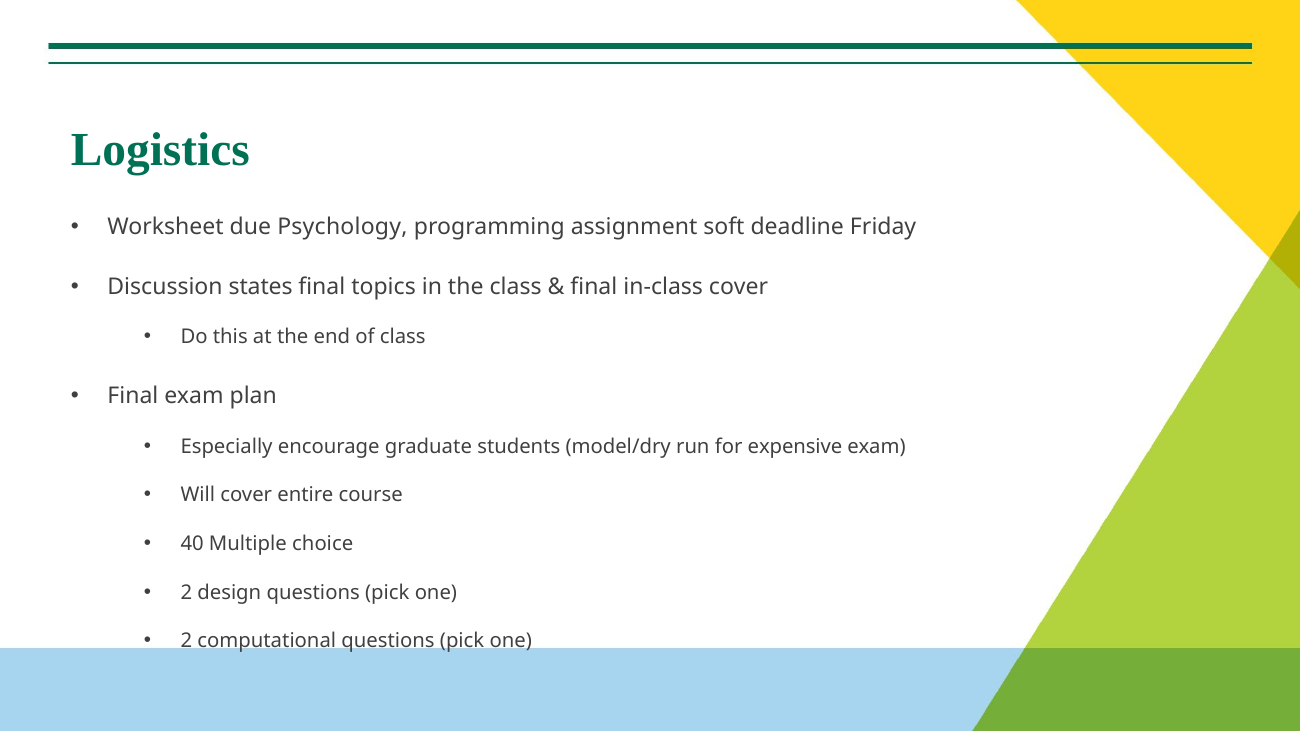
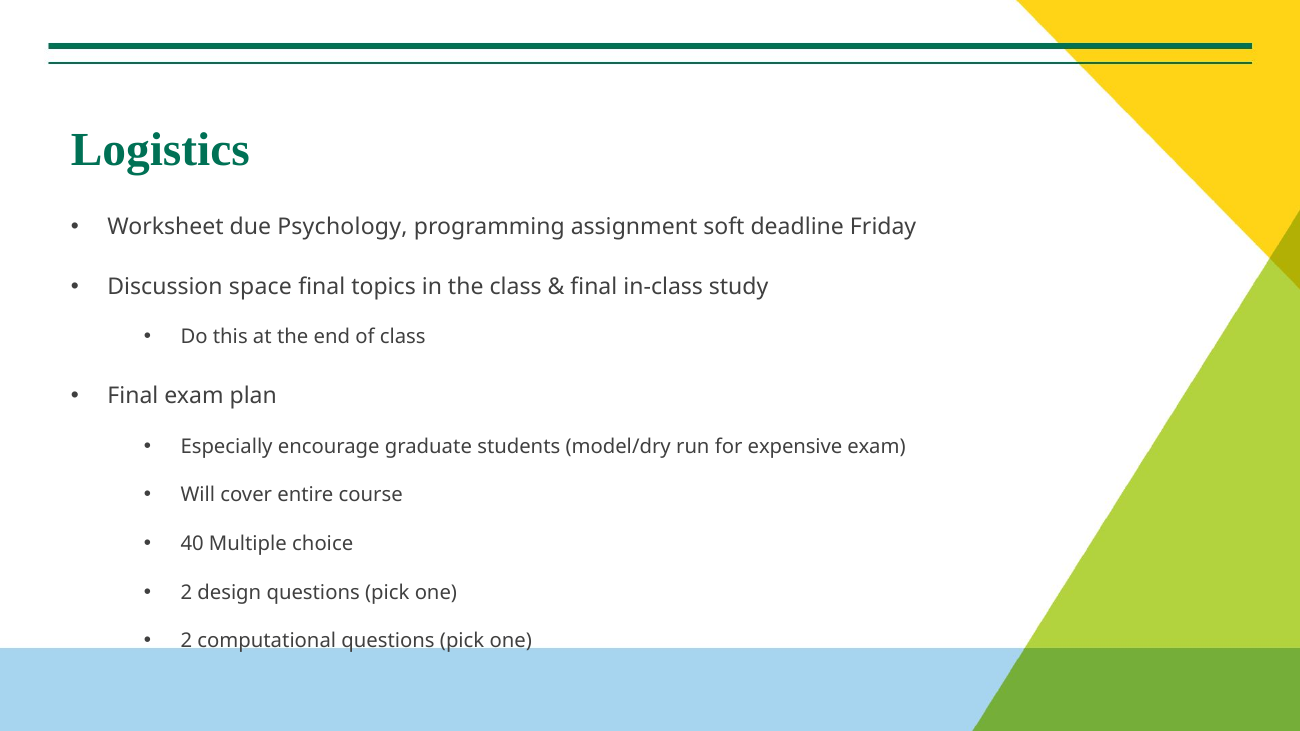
states: states -> space
in-class cover: cover -> study
